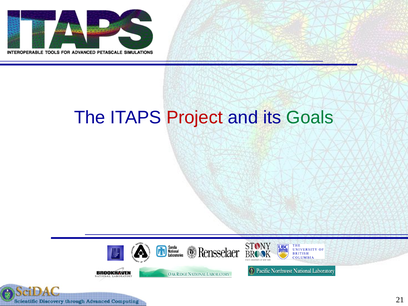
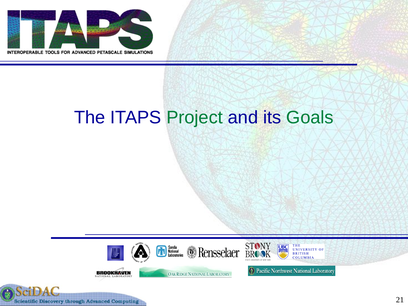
Project colour: red -> green
